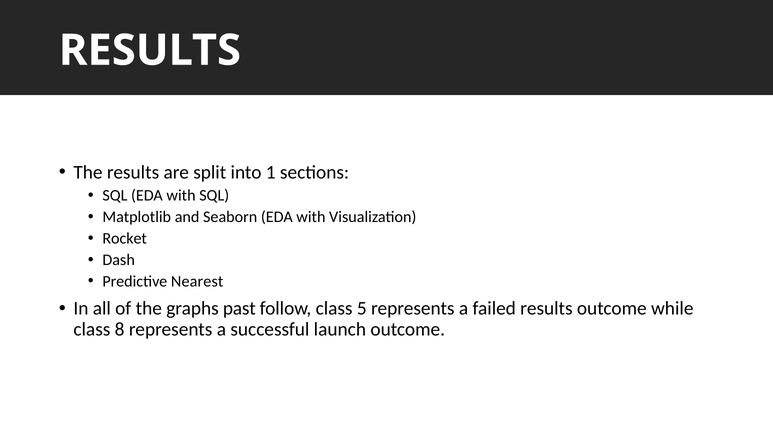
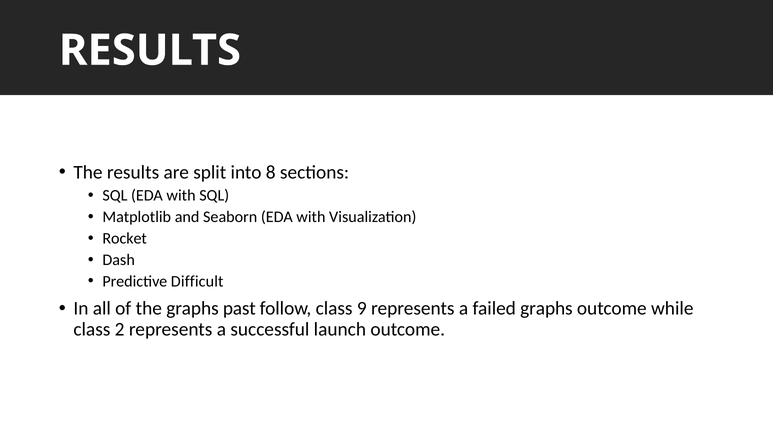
1: 1 -> 8
Nearest: Nearest -> Difficult
5: 5 -> 9
failed results: results -> graphs
8: 8 -> 2
